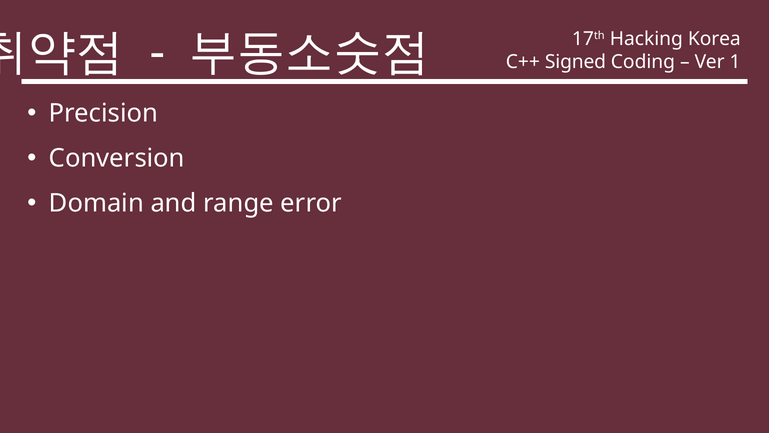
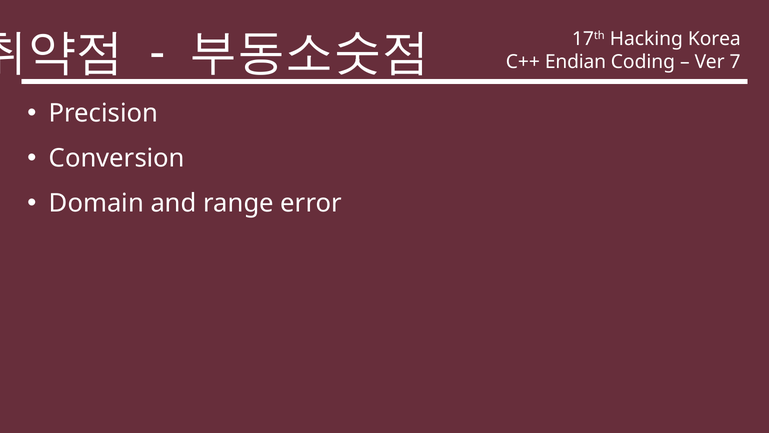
Signed: Signed -> Endian
1: 1 -> 7
